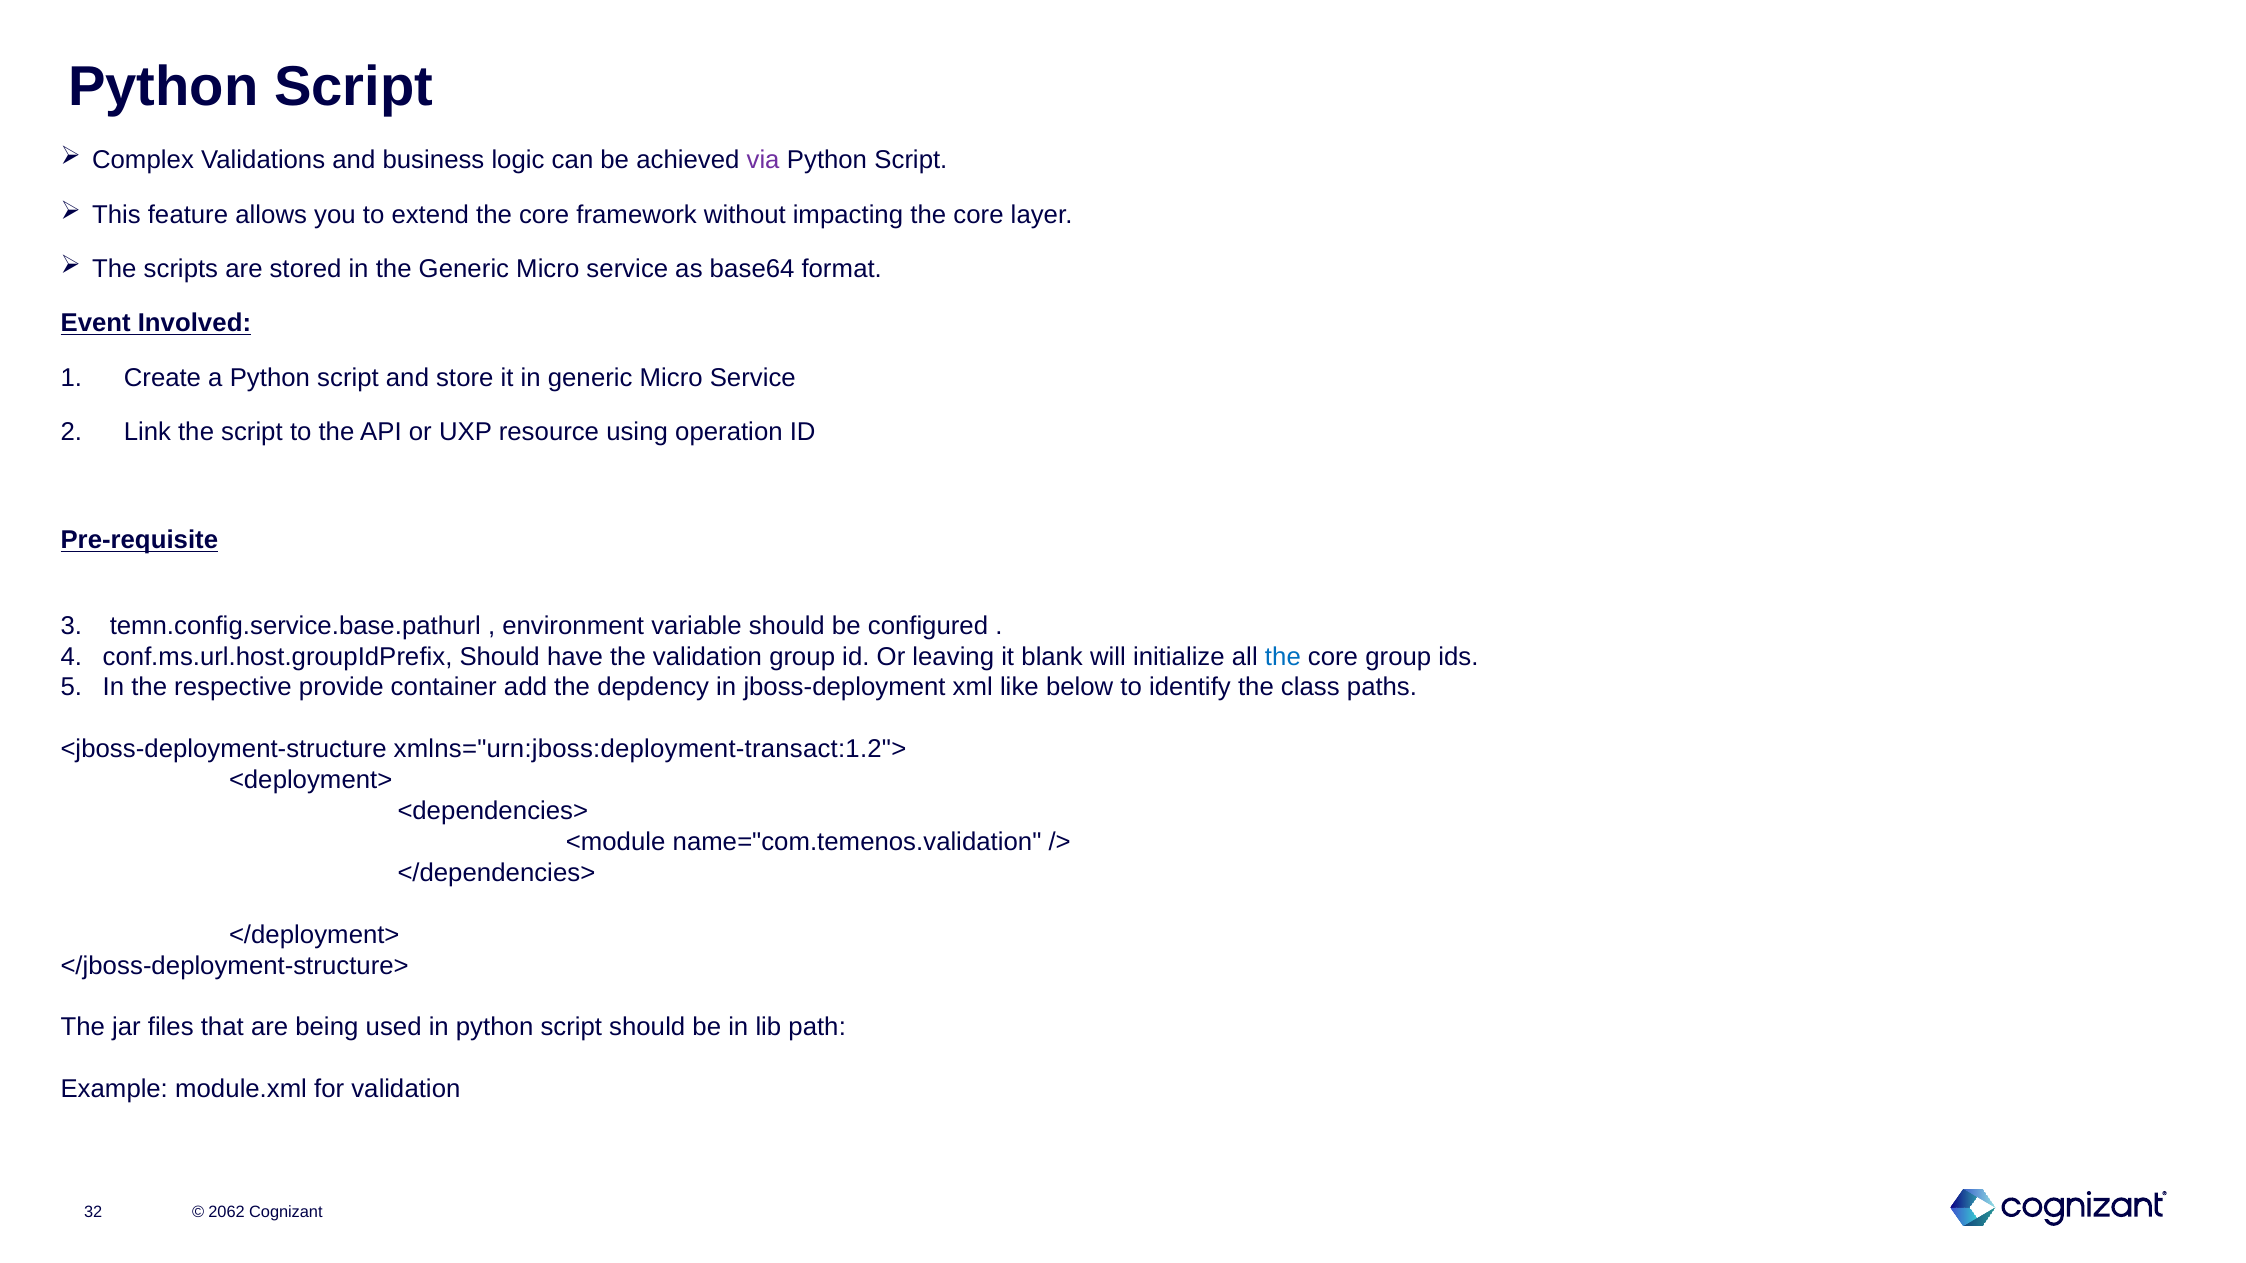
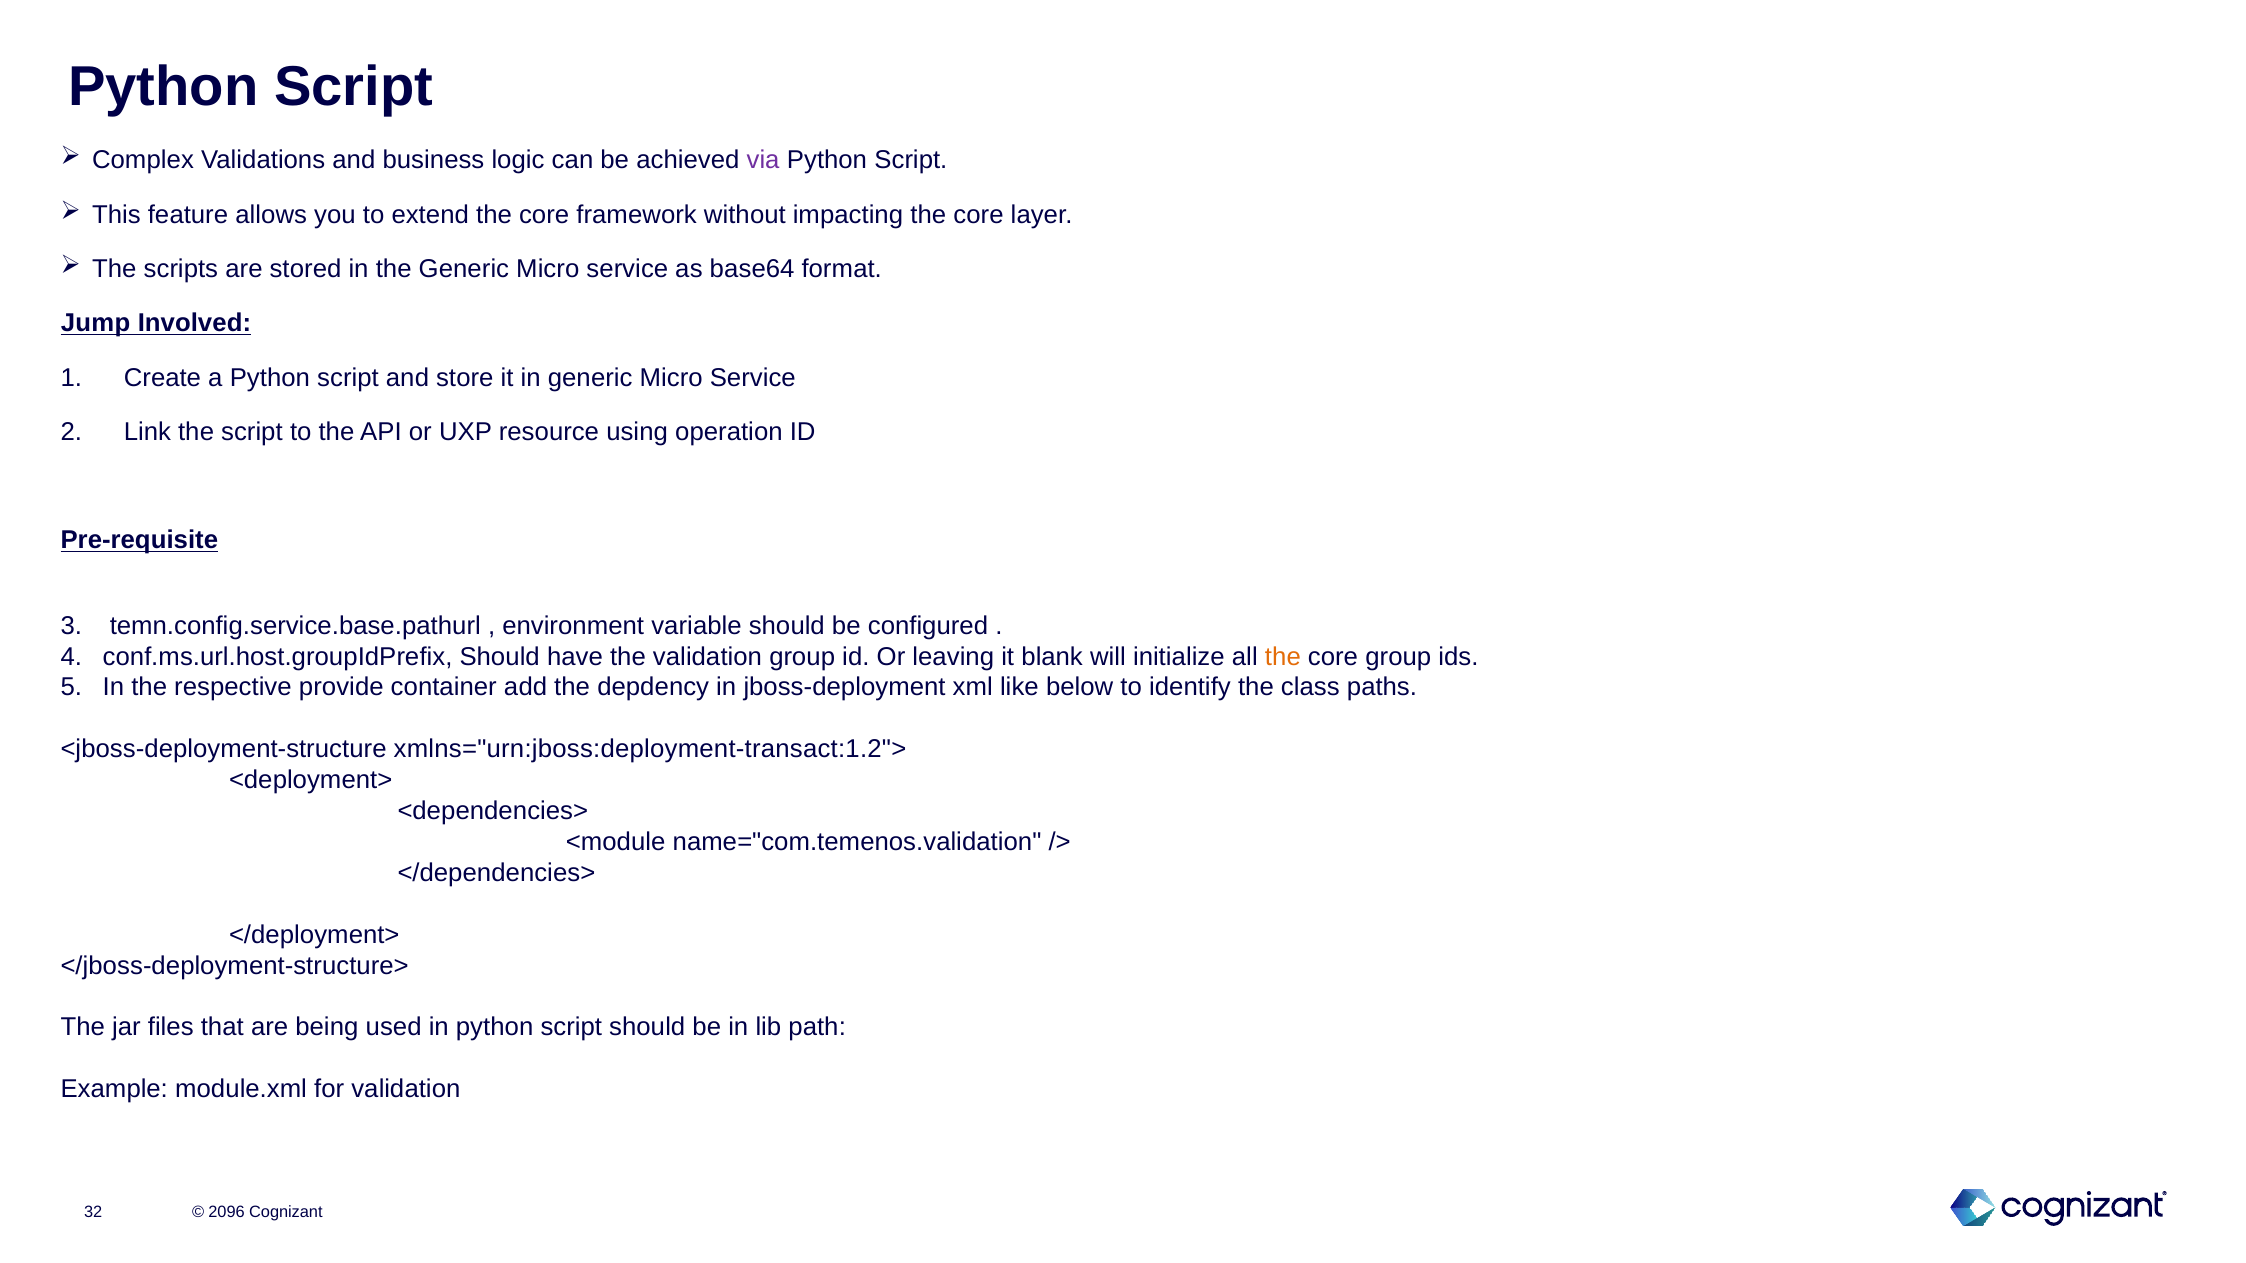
Event: Event -> Jump
the at (1283, 657) colour: blue -> orange
2062: 2062 -> 2096
